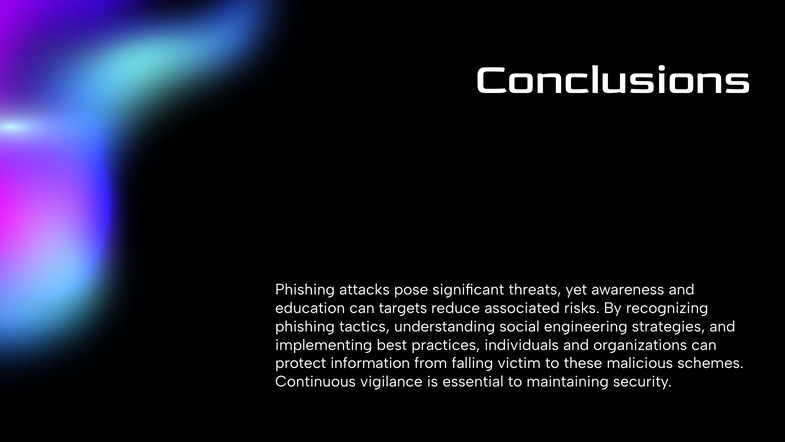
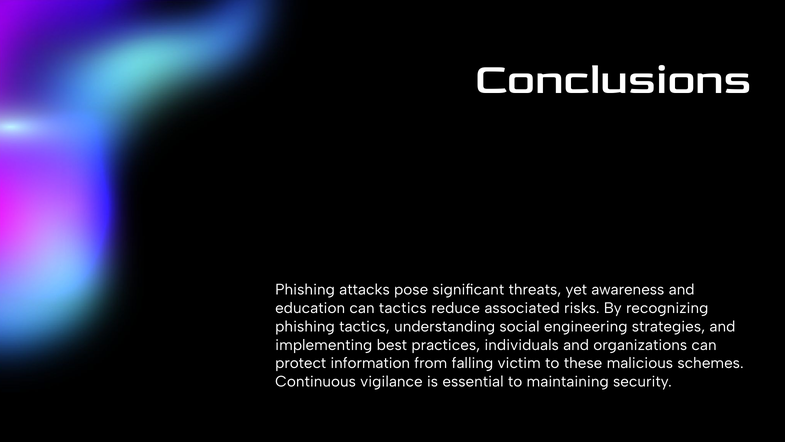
can targets: targets -> tactics
